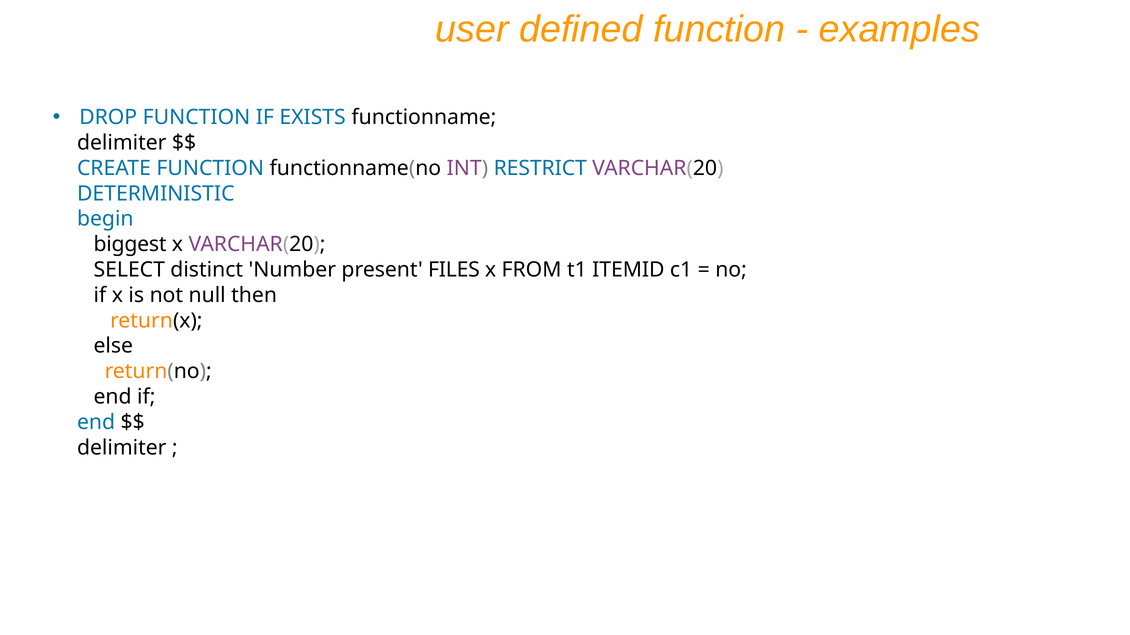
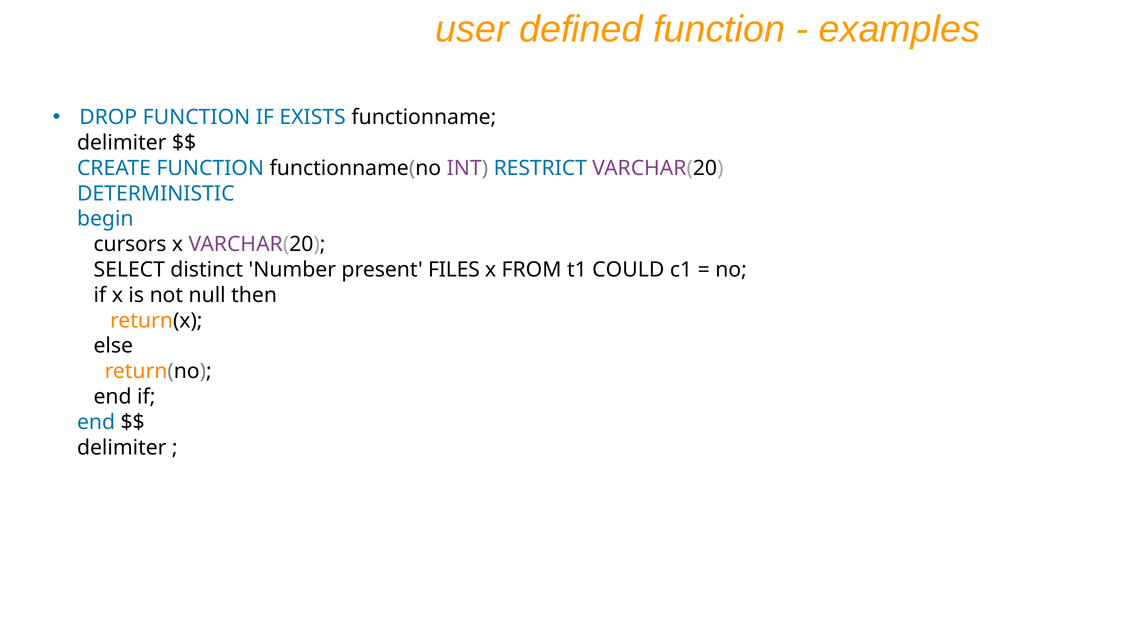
biggest: biggest -> cursors
ITEMID: ITEMID -> COULD
